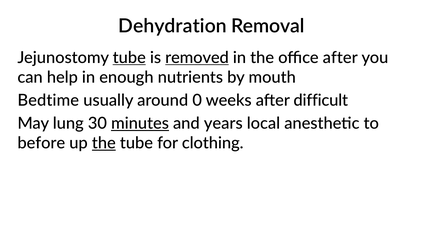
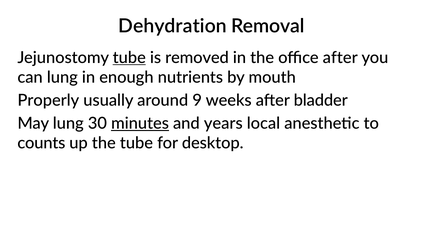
removed underline: present -> none
can help: help -> lung
Bedtime: Bedtime -> Properly
0: 0 -> 9
difficult: difficult -> bladder
before: before -> counts
the at (104, 144) underline: present -> none
clothing: clothing -> desktop
